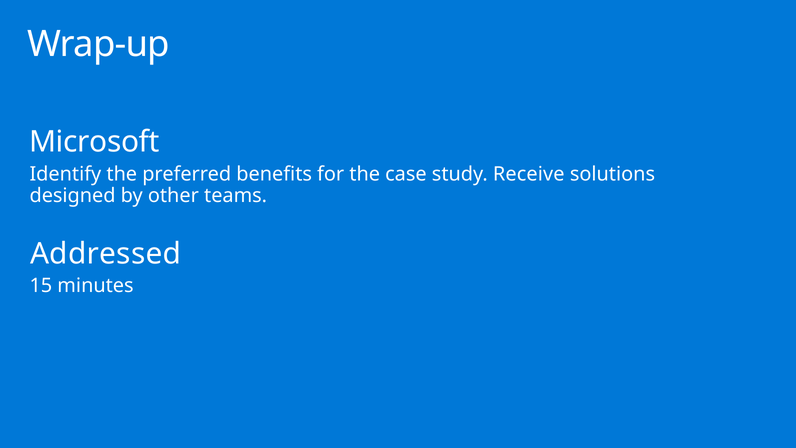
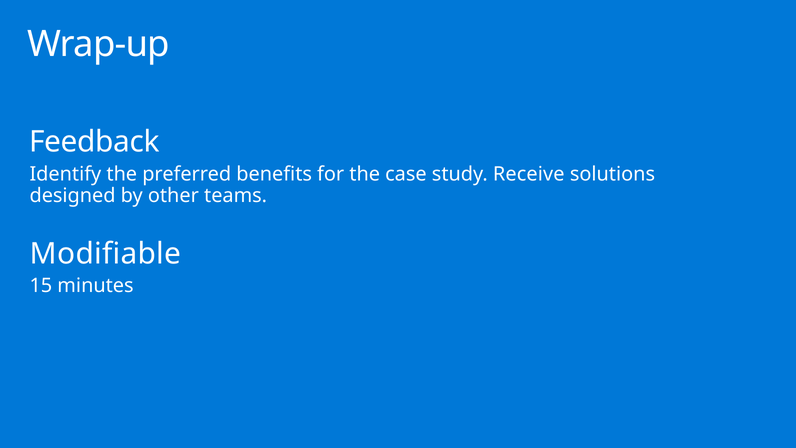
Microsoft: Microsoft -> Feedback
Addressed: Addressed -> Modifiable
